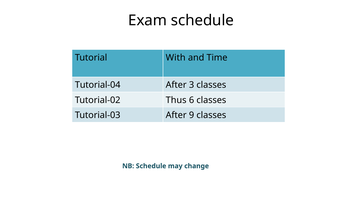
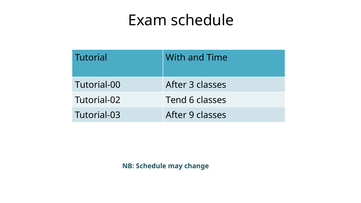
Tutorial-04: Tutorial-04 -> Tutorial-00
Thus: Thus -> Tend
